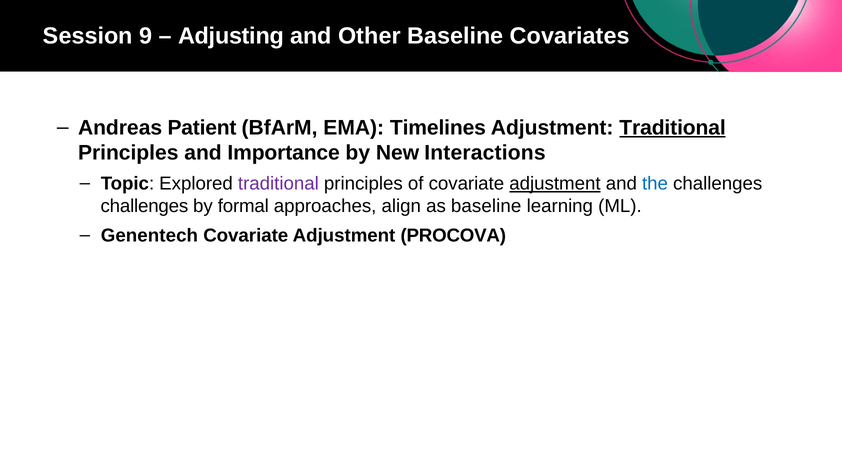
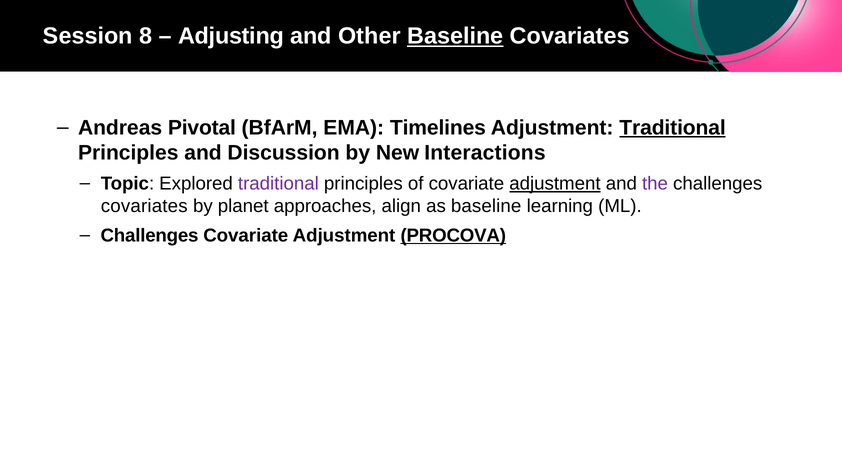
9: 9 -> 8
Baseline at (455, 36) underline: none -> present
Patient: Patient -> Pivotal
Importance: Importance -> Discussion
the colour: blue -> purple
challenges at (144, 206): challenges -> covariates
formal: formal -> planet
Genentech at (149, 235): Genentech -> Challenges
PROCOVA underline: none -> present
